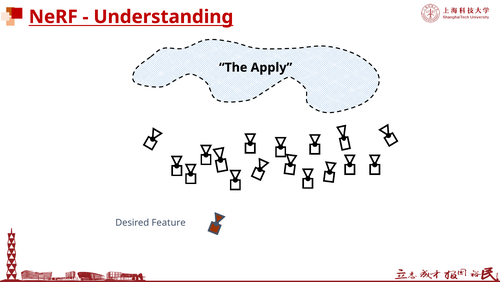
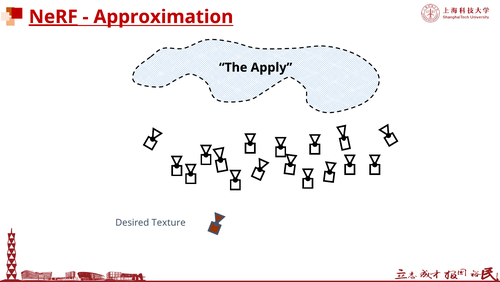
NeRF underline: none -> present
Understanding: Understanding -> Approximation
Feature: Feature -> Texture
